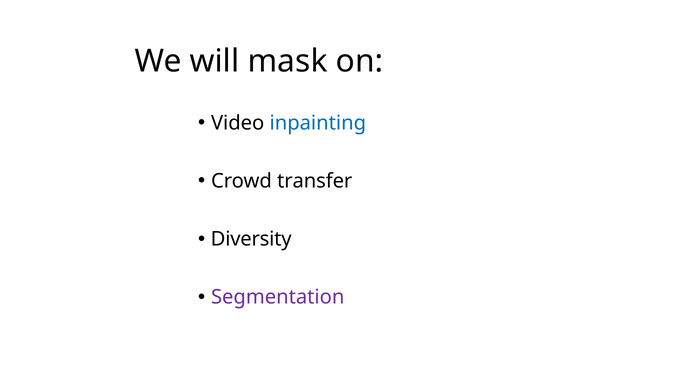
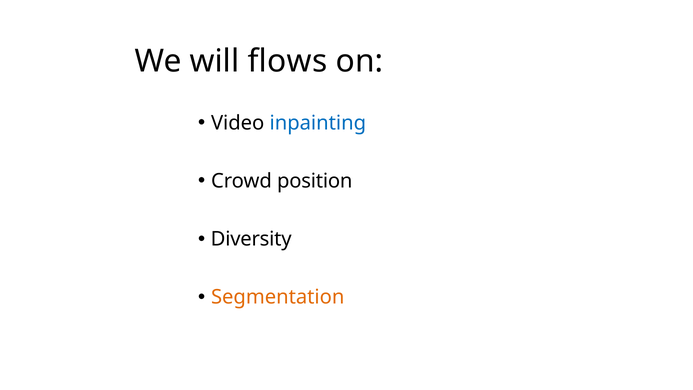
mask: mask -> flows
transfer: transfer -> position
Segmentation colour: purple -> orange
